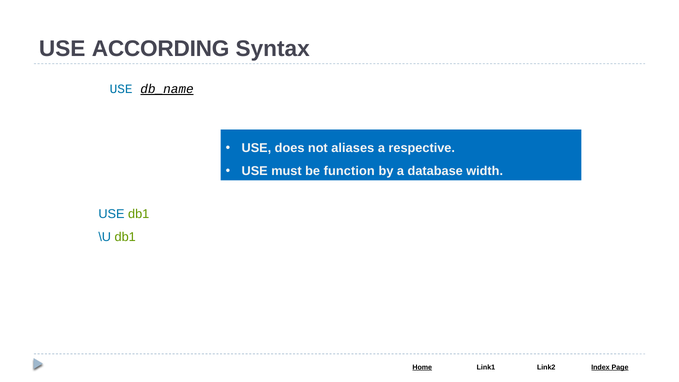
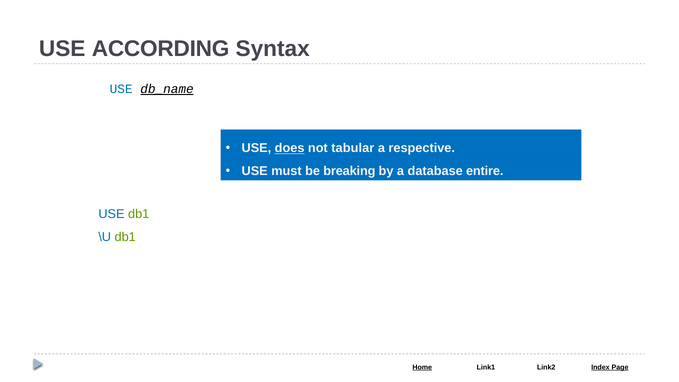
does underline: none -> present
aliases: aliases -> tabular
function: function -> breaking
width: width -> entire
